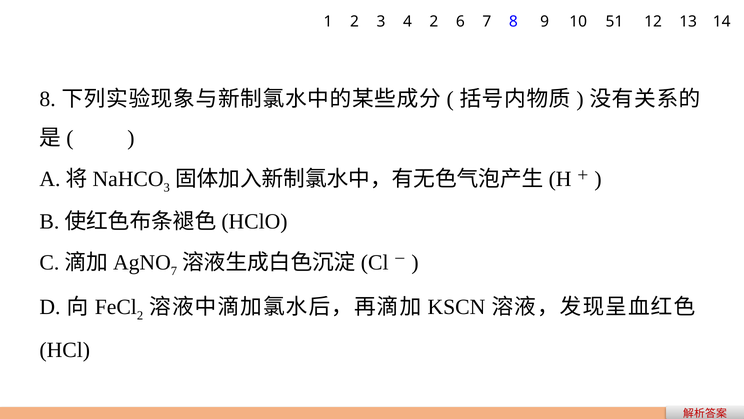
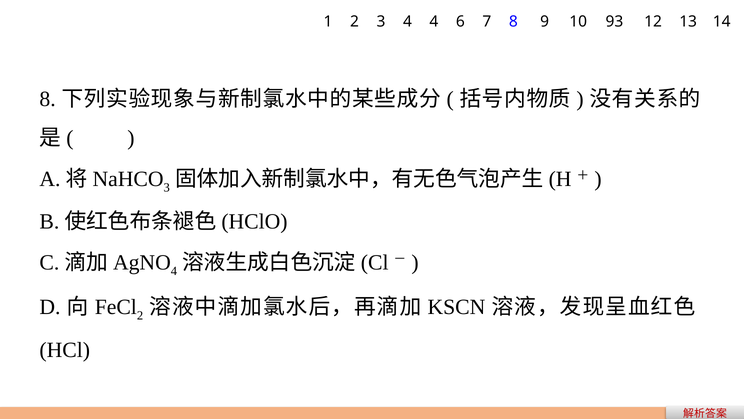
4 2: 2 -> 4
51: 51 -> 93
7 at (174, 271): 7 -> 4
